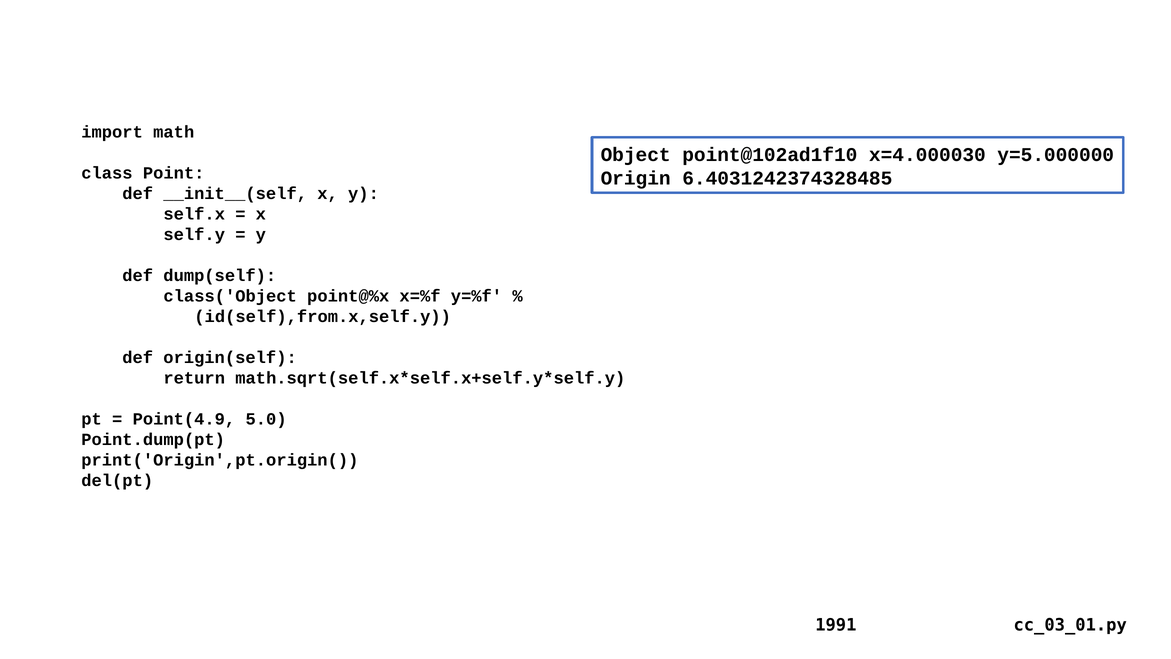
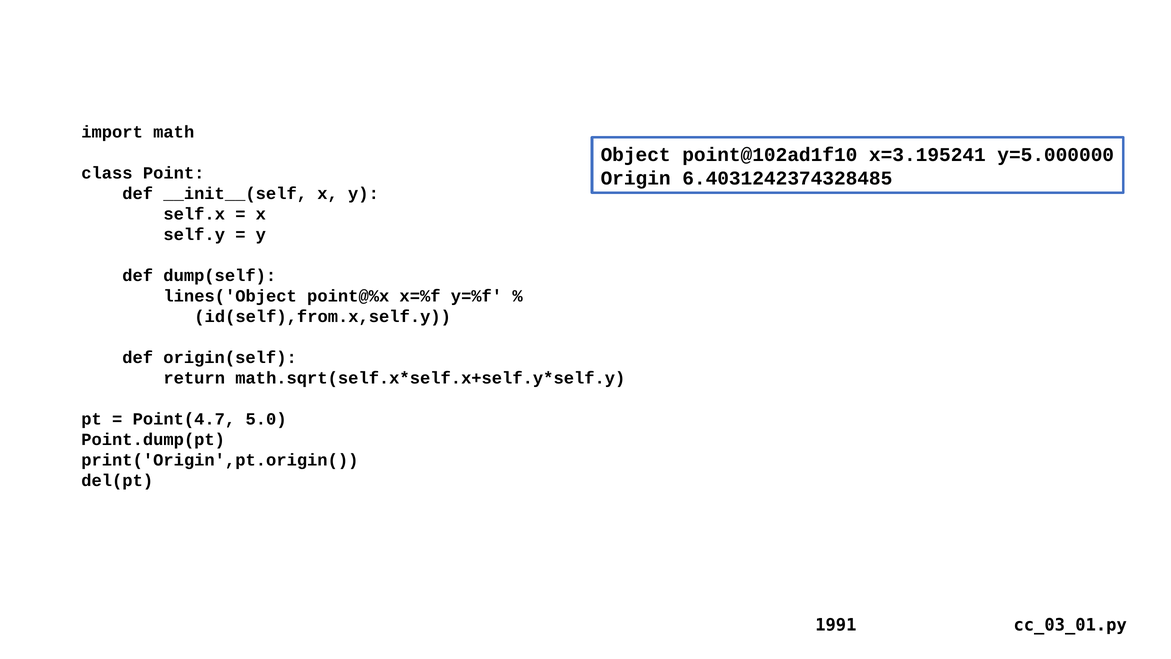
x=4.000030: x=4.000030 -> x=3.195241
class('Object: class('Object -> lines('Object
Point(4.9: Point(4.9 -> Point(4.7
